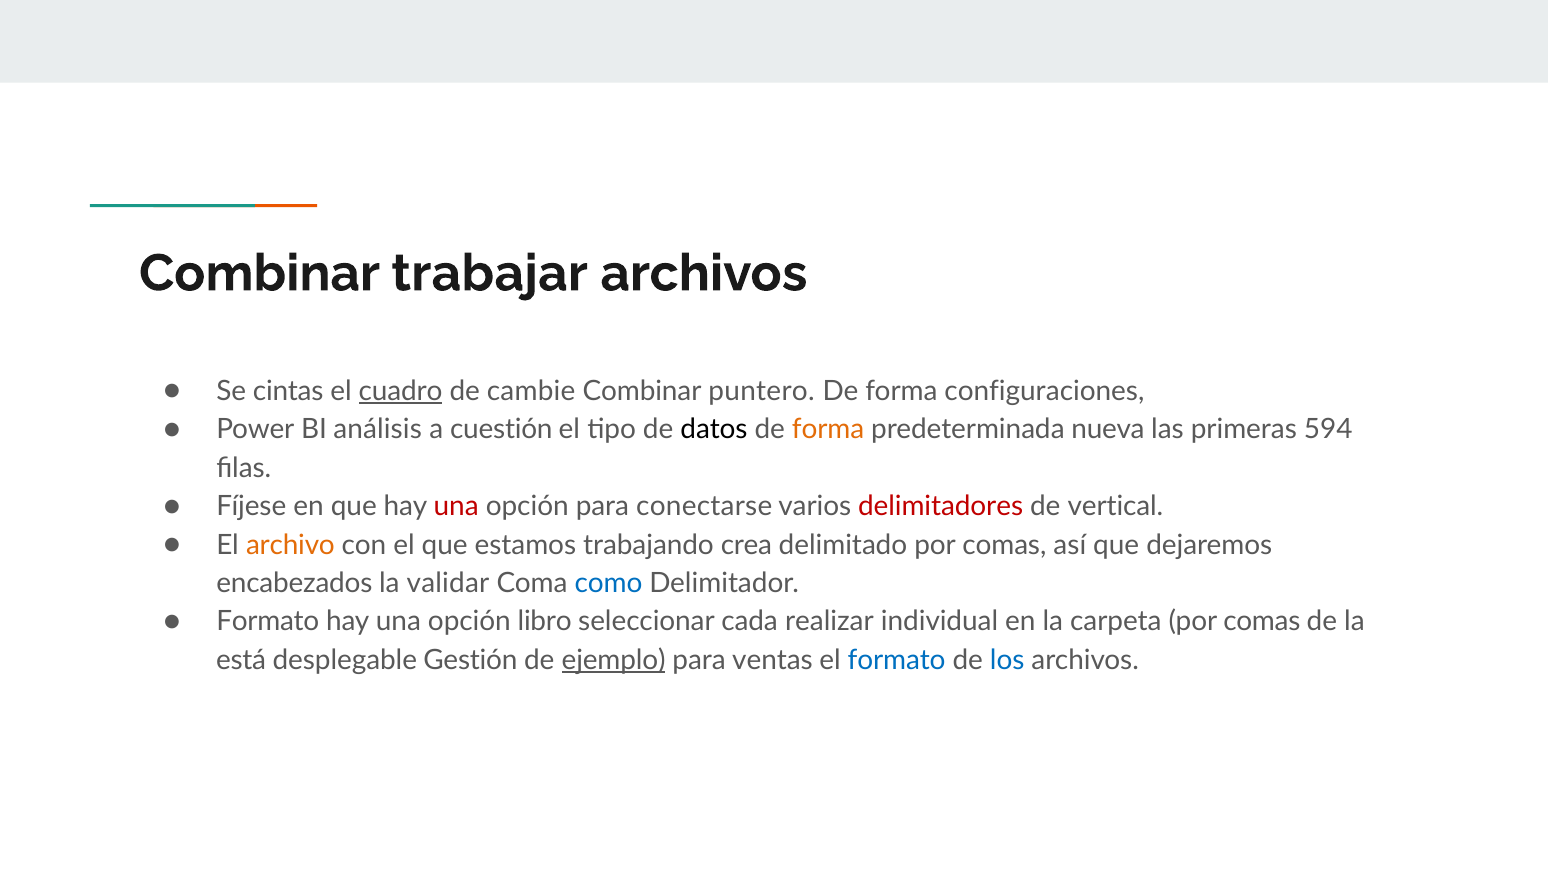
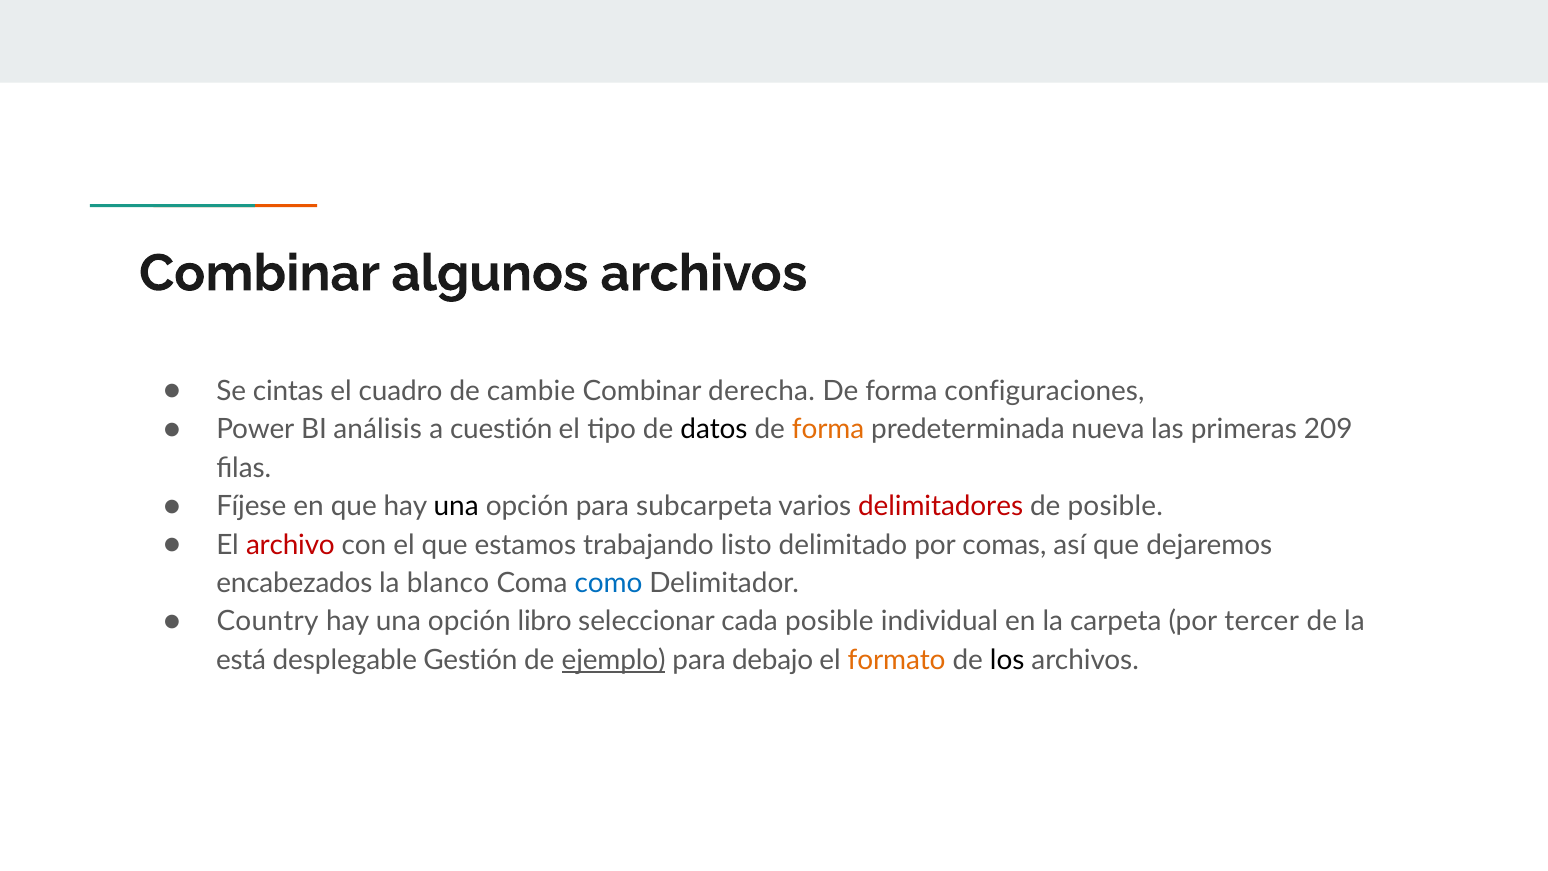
trabajar: trabajar -> algunos
cuadro underline: present -> none
puntero: puntero -> derecha
594: 594 -> 209
una at (456, 506) colour: red -> black
conectarse: conectarse -> subcarpeta
de vertical: vertical -> posible
archivo colour: orange -> red
crea: crea -> listo
validar: validar -> blanco
Formato at (268, 621): Formato -> Country
cada realizar: realizar -> posible
carpeta por comas: comas -> tercer
ventas: ventas -> debajo
formato at (897, 660) colour: blue -> orange
los colour: blue -> black
